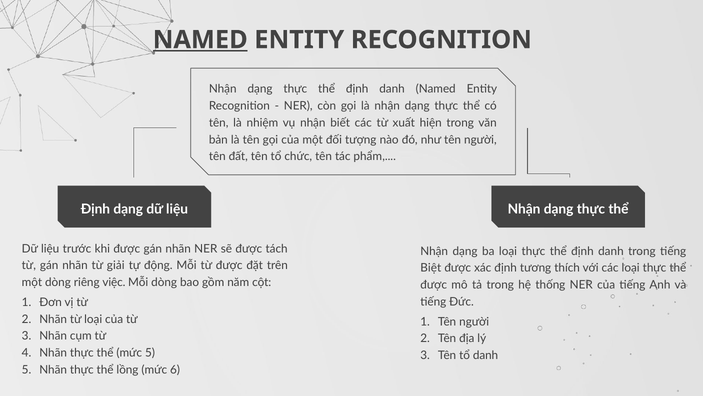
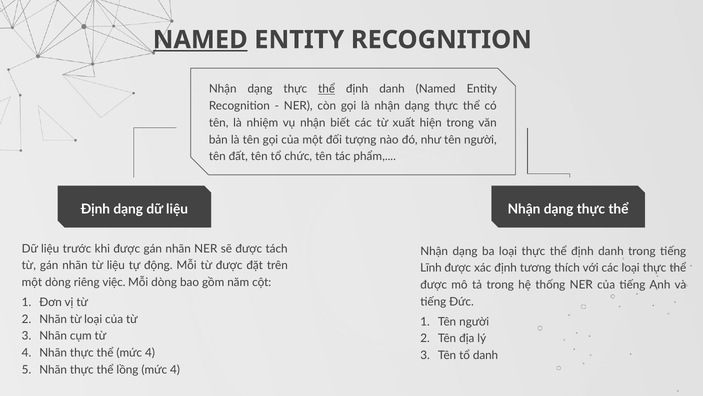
thể at (327, 89) underline: none -> present
từ giải: giải -> liệu
Biệt: Biệt -> Lĩnh
thể mức 5: 5 -> 4
lồng mức 6: 6 -> 4
